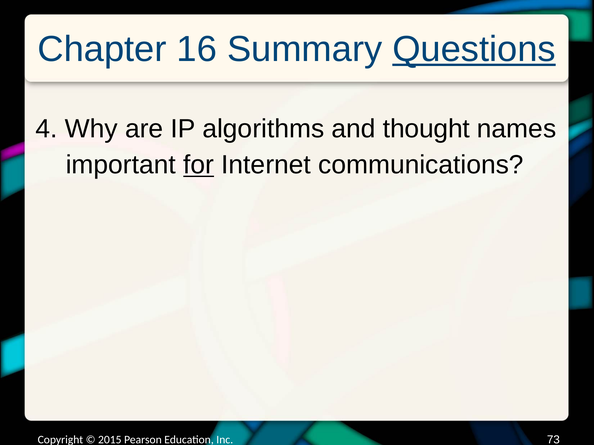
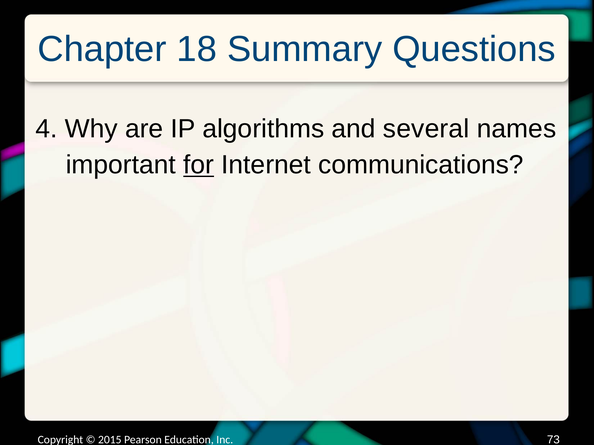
16: 16 -> 18
Questions underline: present -> none
thought: thought -> several
